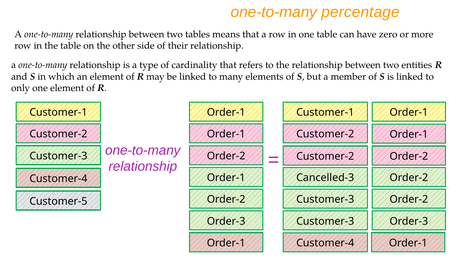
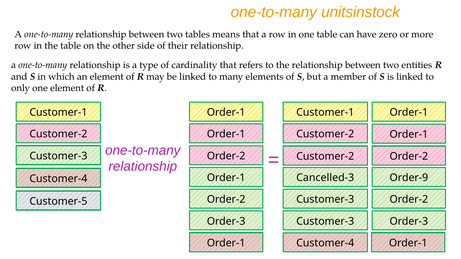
percentage: percentage -> unitsinstock
Order-2 at (409, 178): Order-2 -> Order-9
